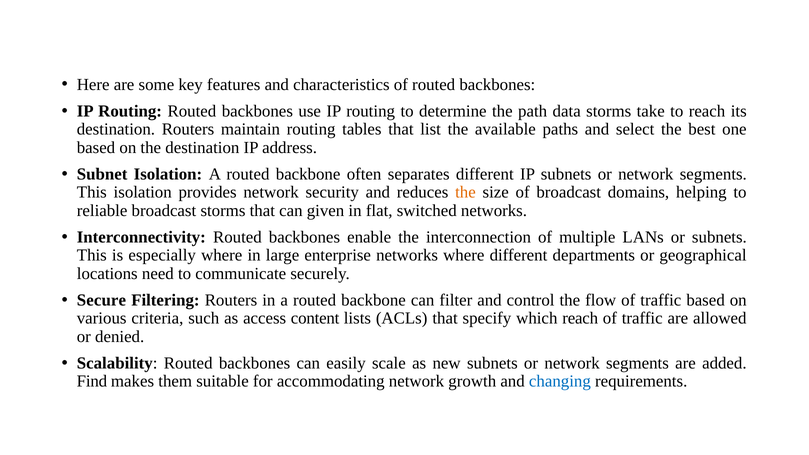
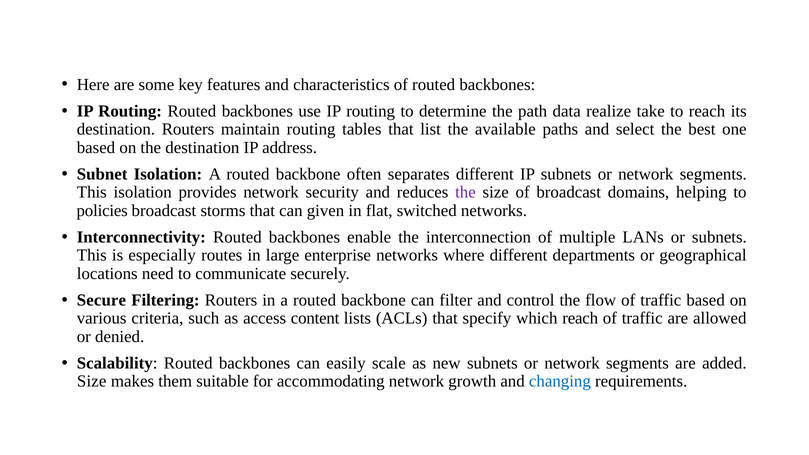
data storms: storms -> realize
the at (465, 192) colour: orange -> purple
reliable: reliable -> policies
especially where: where -> routes
Find at (92, 381): Find -> Size
